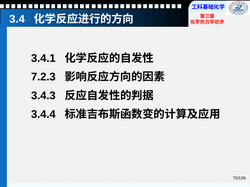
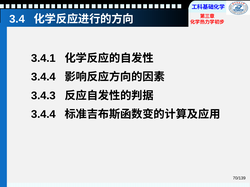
7.2.3 at (43, 77): 7.2.3 -> 3.4.4
